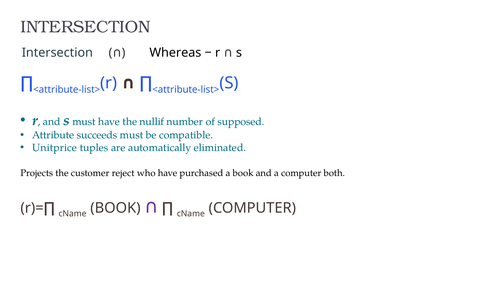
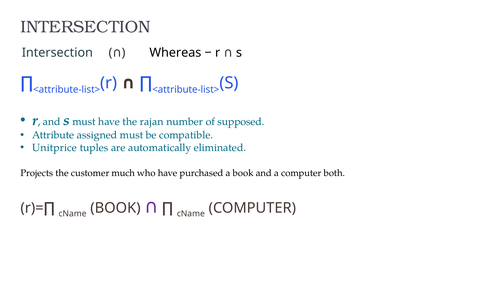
nullif: nullif -> rajan
succeeds: succeeds -> assigned
reject: reject -> much
